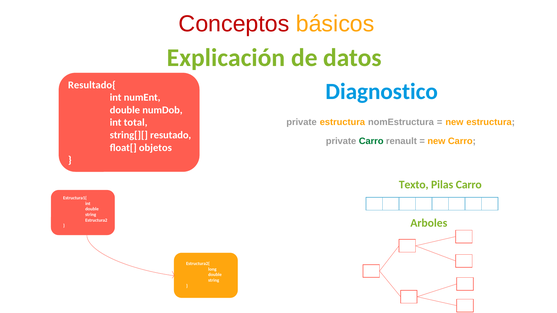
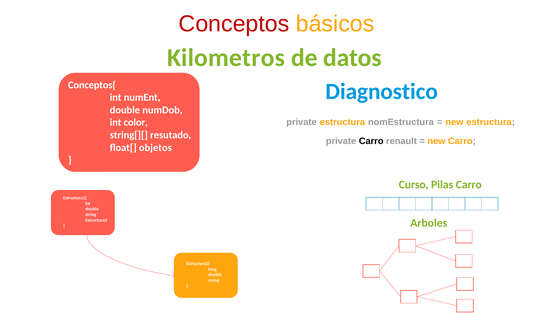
Explicación: Explicación -> Kilometros
Resultado{: Resultado{ -> Conceptos{
total: total -> color
Carro at (371, 141) colour: green -> black
Texto: Texto -> Curso
